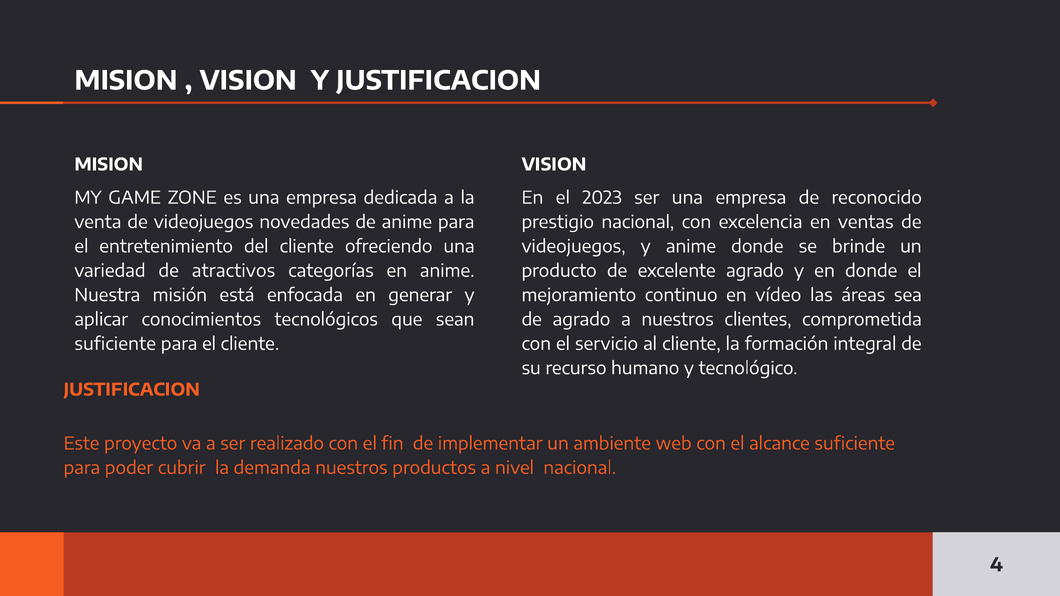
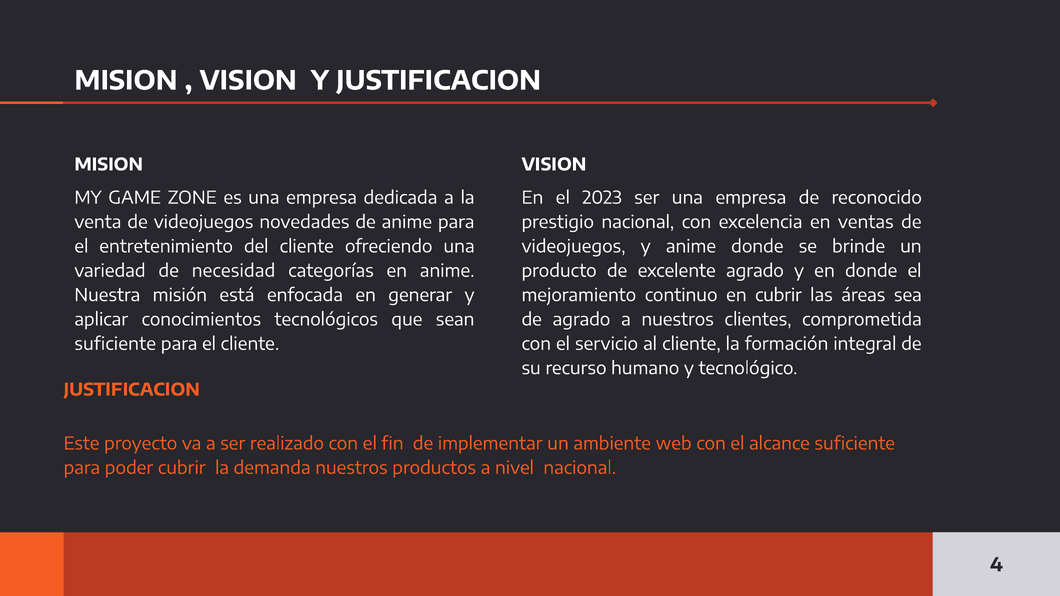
atractivos: atractivos -> necesidad
en vídeo: vídeo -> cubrir
